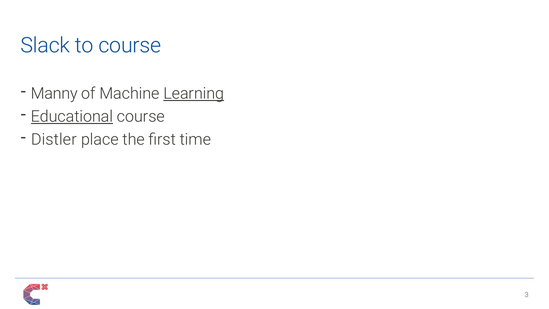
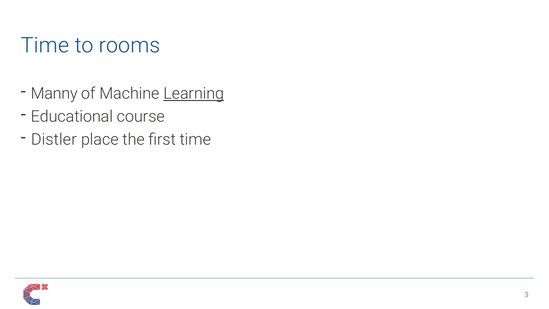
Slack at (45, 46): Slack -> Time
to course: course -> rooms
Educational underline: present -> none
